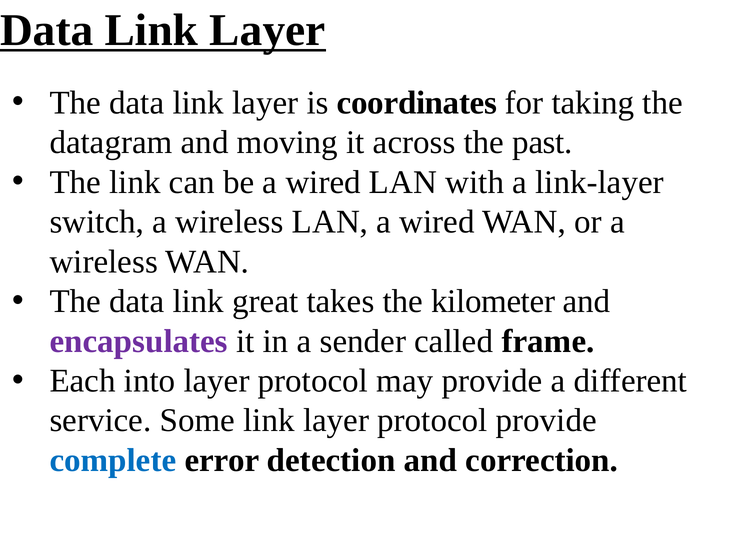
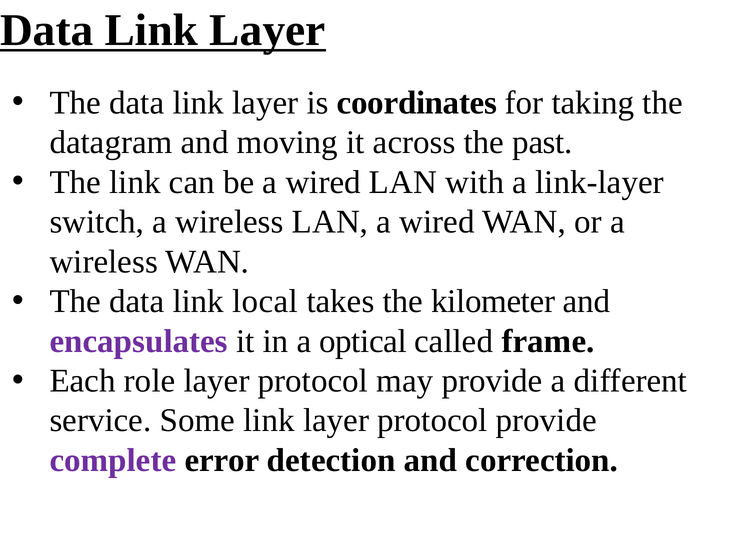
great: great -> local
sender: sender -> optical
into: into -> role
complete colour: blue -> purple
